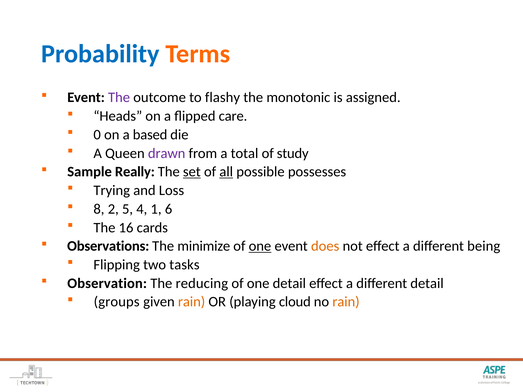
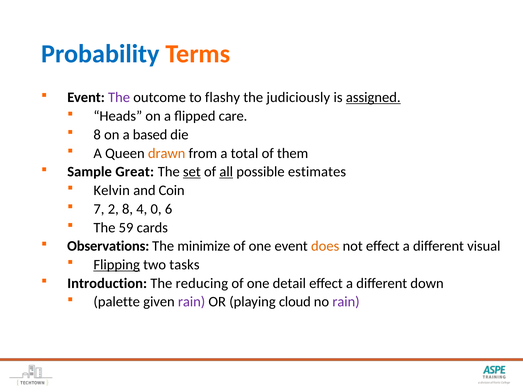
monotonic: monotonic -> judiciously
assigned underline: none -> present
0 at (97, 135): 0 -> 8
drawn colour: purple -> orange
study: study -> them
Really: Really -> Great
possesses: possesses -> estimates
Trying: Trying -> Kelvin
Loss: Loss -> Coin
8: 8 -> 7
2 5: 5 -> 8
1: 1 -> 0
16: 16 -> 59
one at (260, 246) underline: present -> none
being: being -> visual
Flipping underline: none -> present
Observation: Observation -> Introduction
different detail: detail -> down
groups: groups -> palette
rain at (192, 302) colour: orange -> purple
rain at (346, 302) colour: orange -> purple
